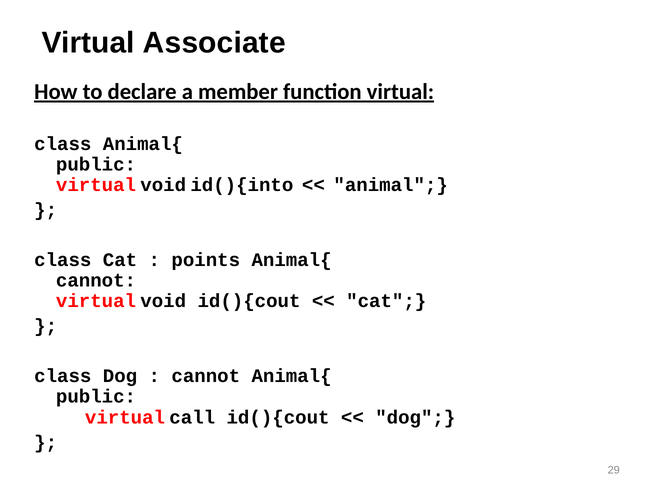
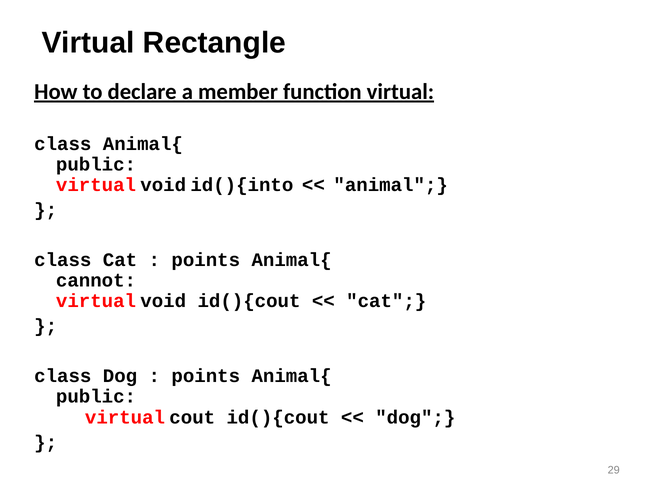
Associate: Associate -> Rectangle
cannot at (206, 376): cannot -> points
call: call -> cout
